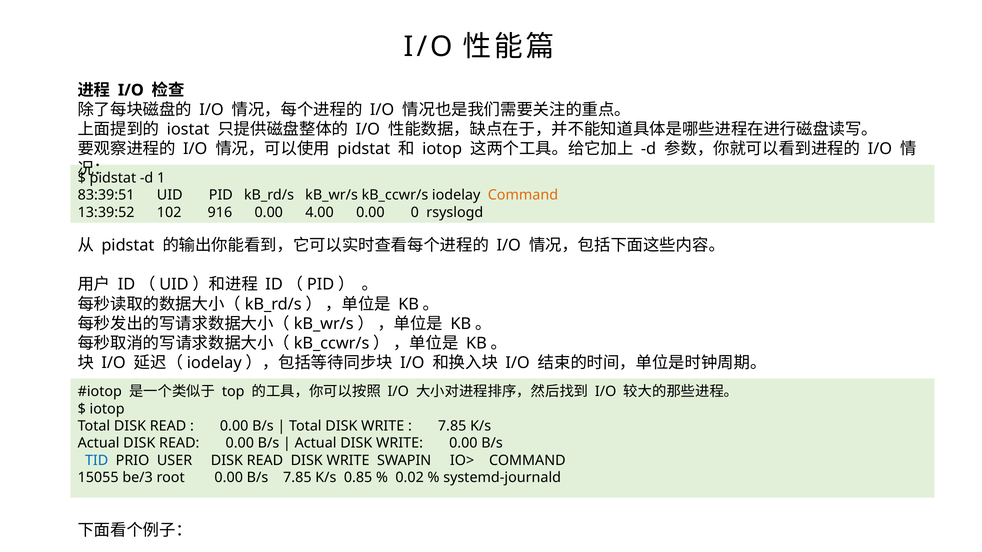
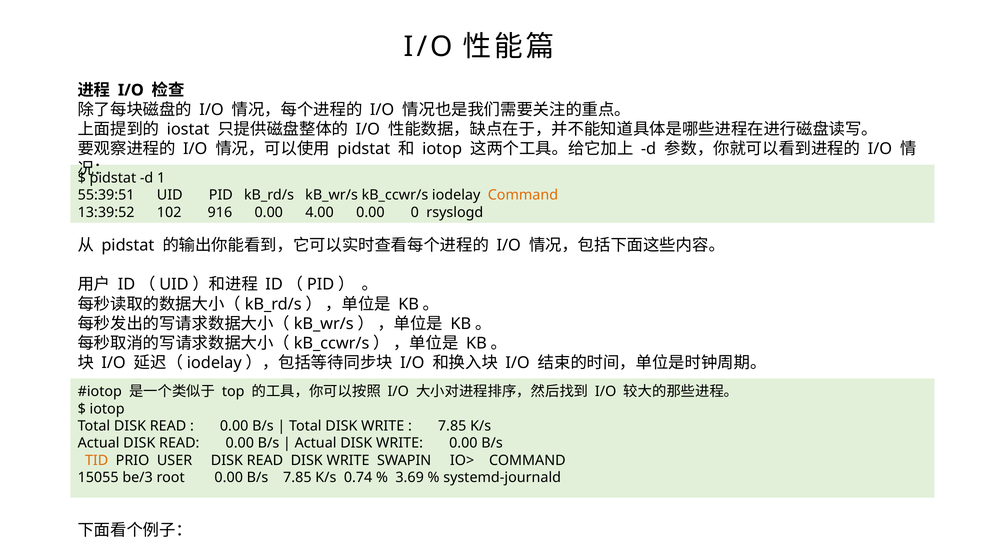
83:39:51: 83:39:51 -> 55:39:51
TID colour: blue -> orange
0.85: 0.85 -> 0.74
0.02: 0.02 -> 3.69
